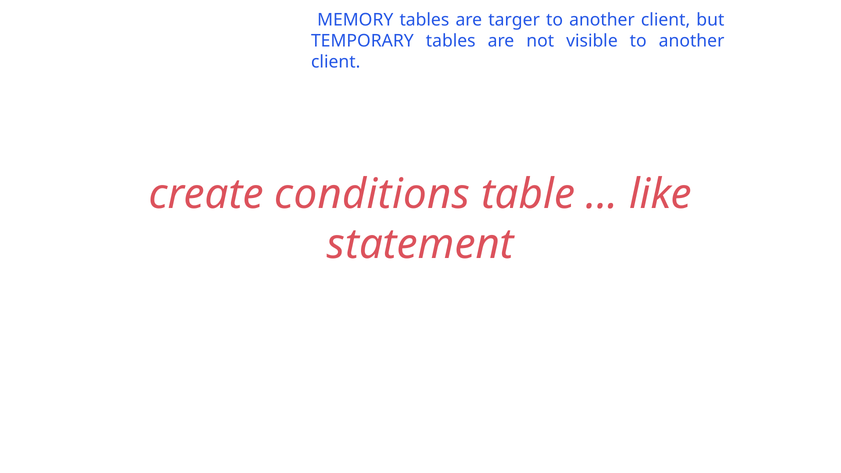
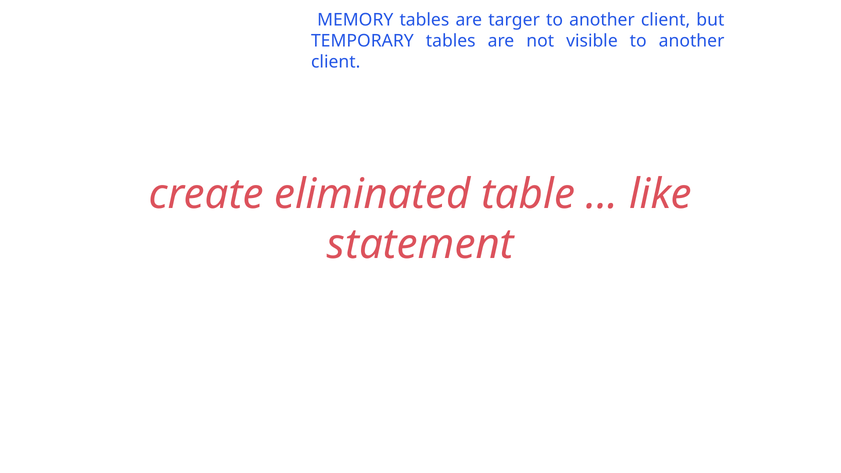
conditions: conditions -> eliminated
